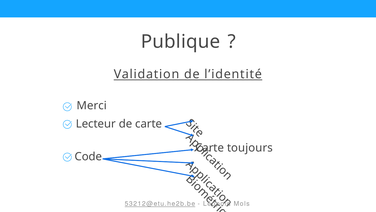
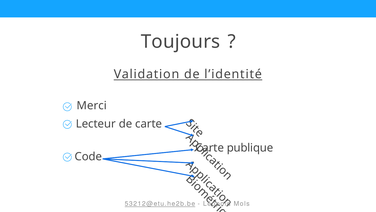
Publique: Publique -> Toujours
toujours: toujours -> publique
